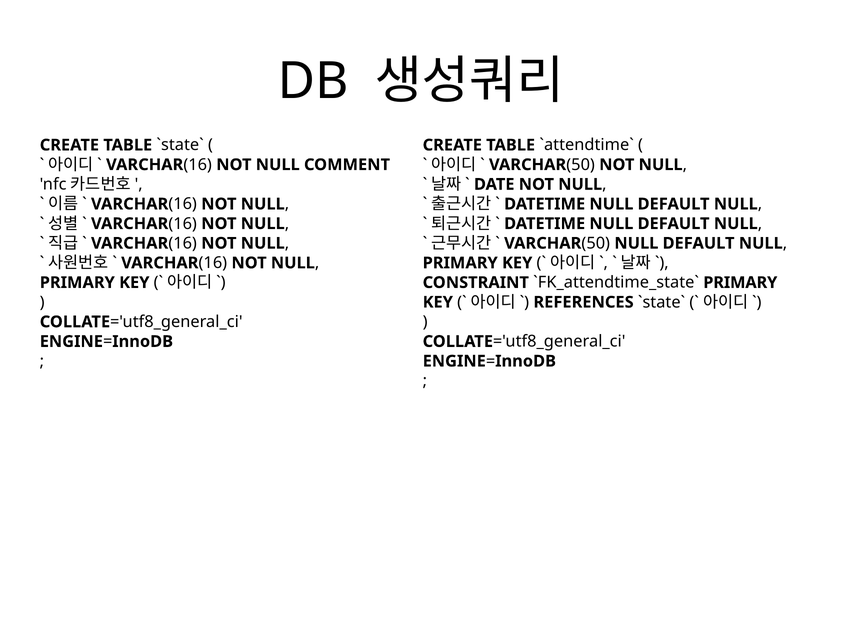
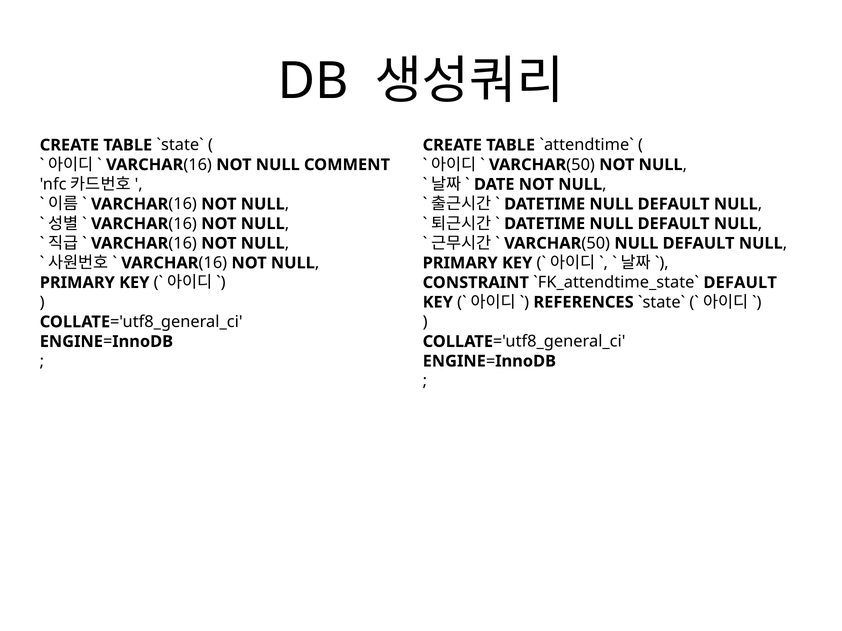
PRIMARY at (740, 283): PRIMARY -> DEFAULT
